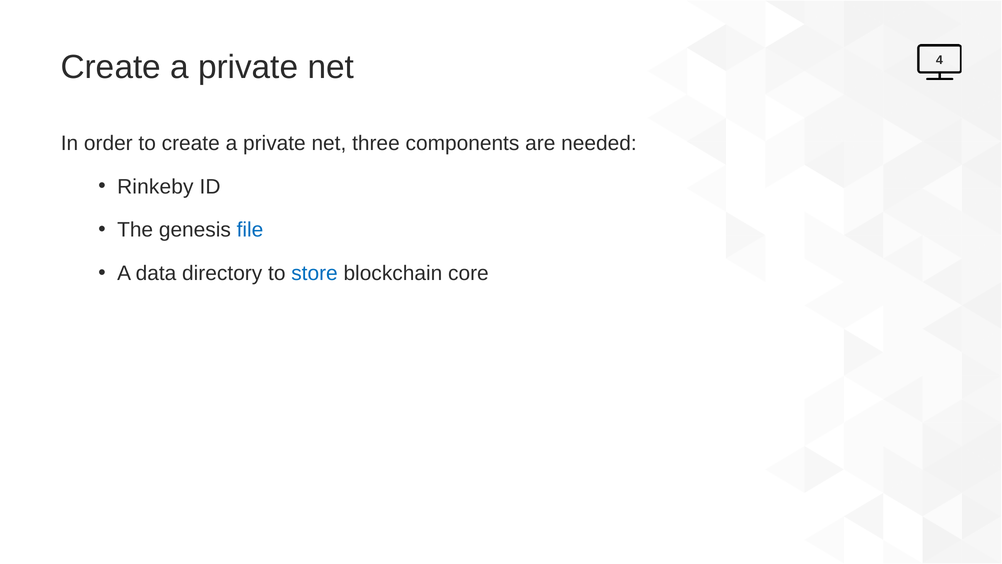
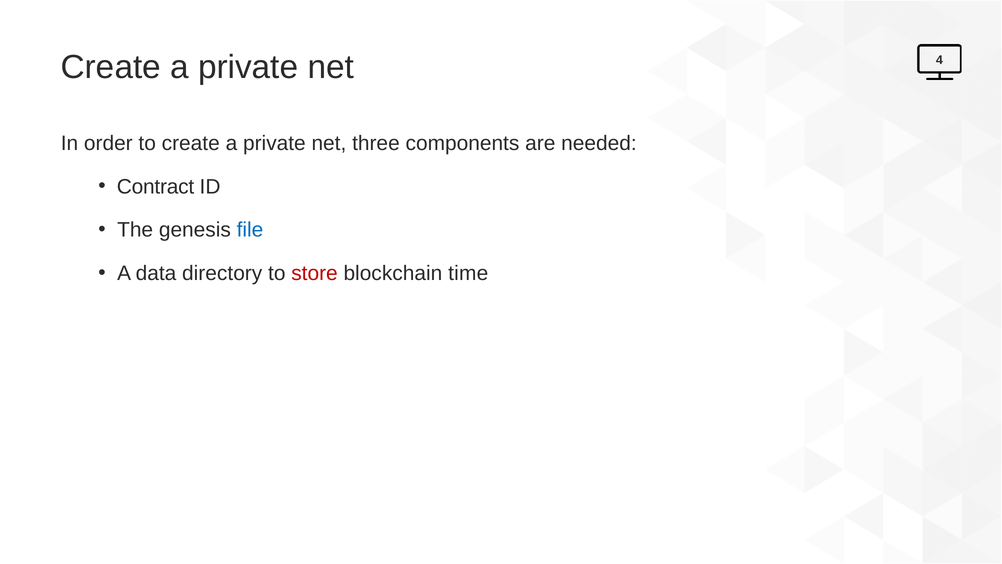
Rinkeby: Rinkeby -> Contract
store colour: blue -> red
core: core -> time
